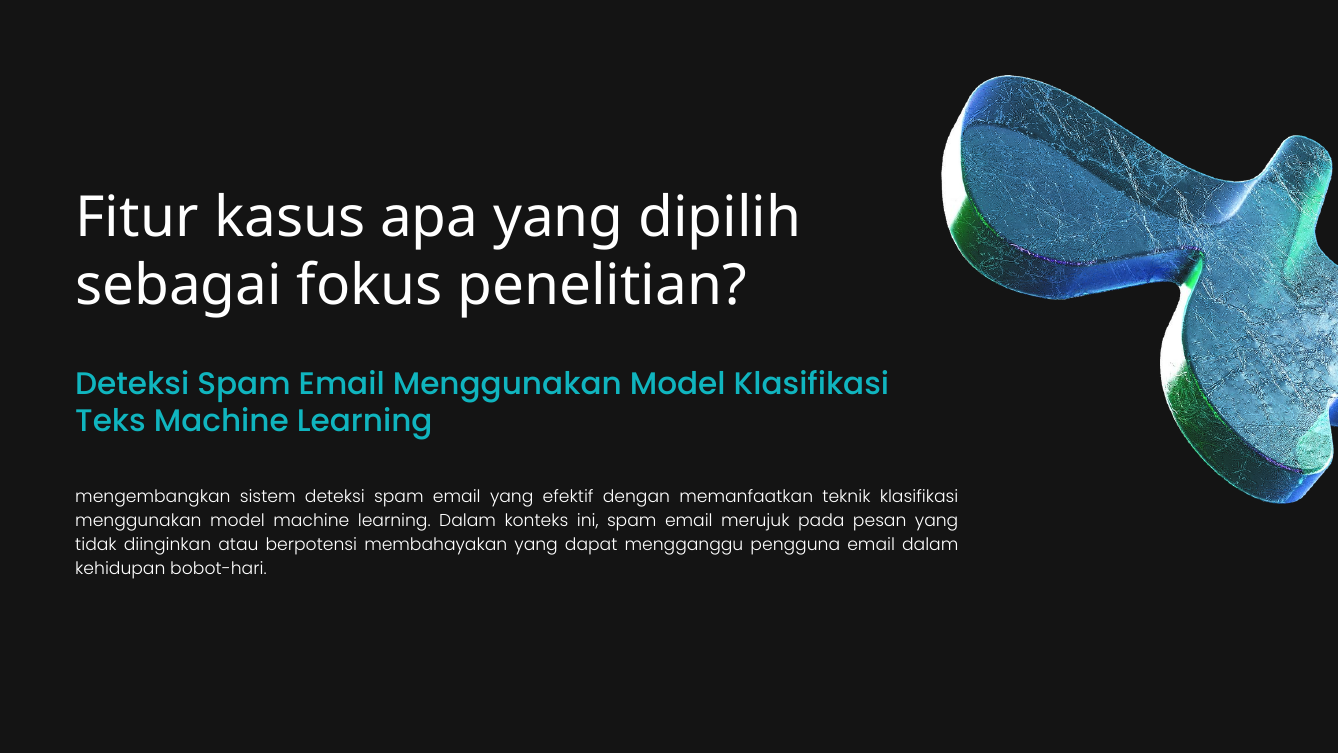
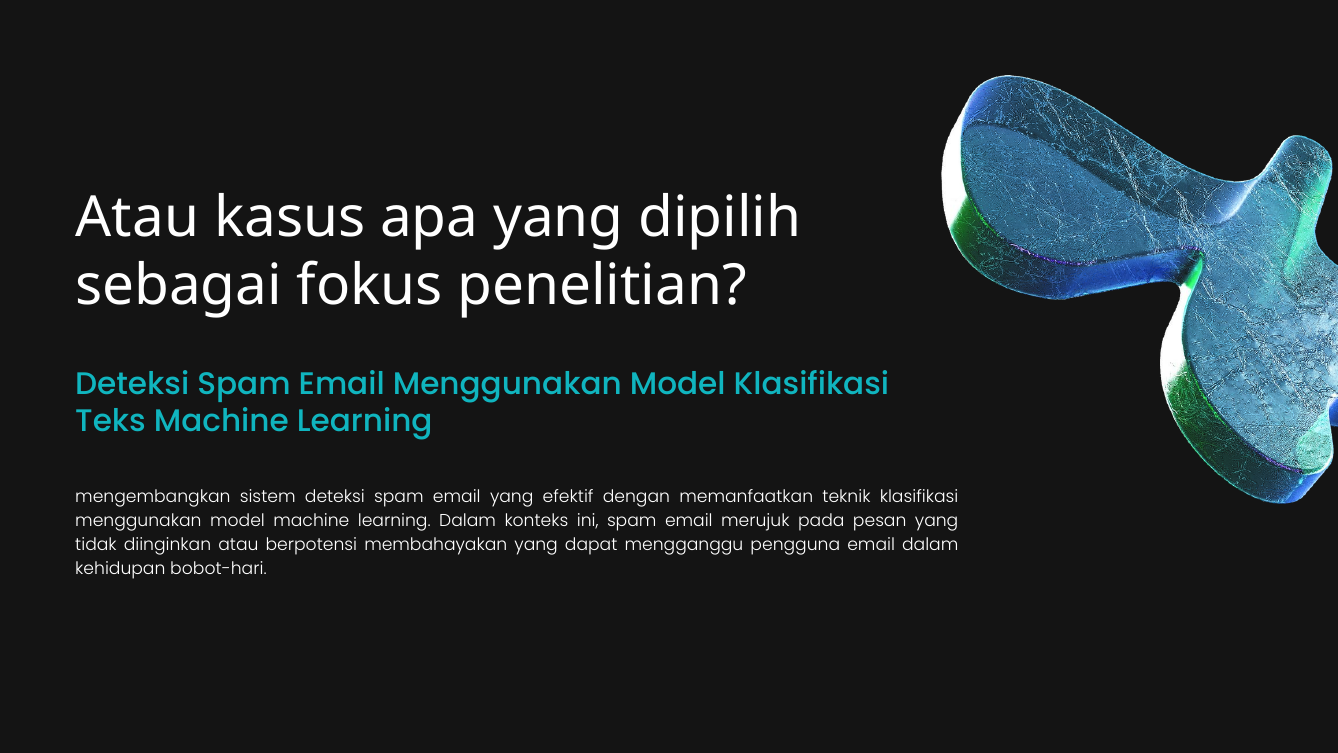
Fitur at (137, 218): Fitur -> Atau
